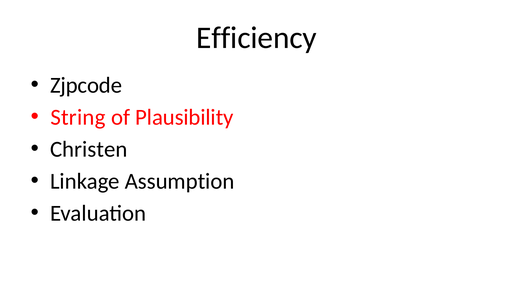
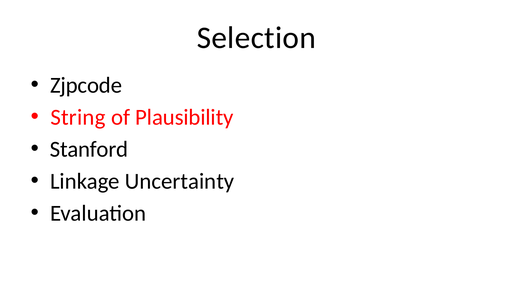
Efficiency: Efficiency -> Selection
Christen: Christen -> Stanford
Assumption: Assumption -> Uncertainty
